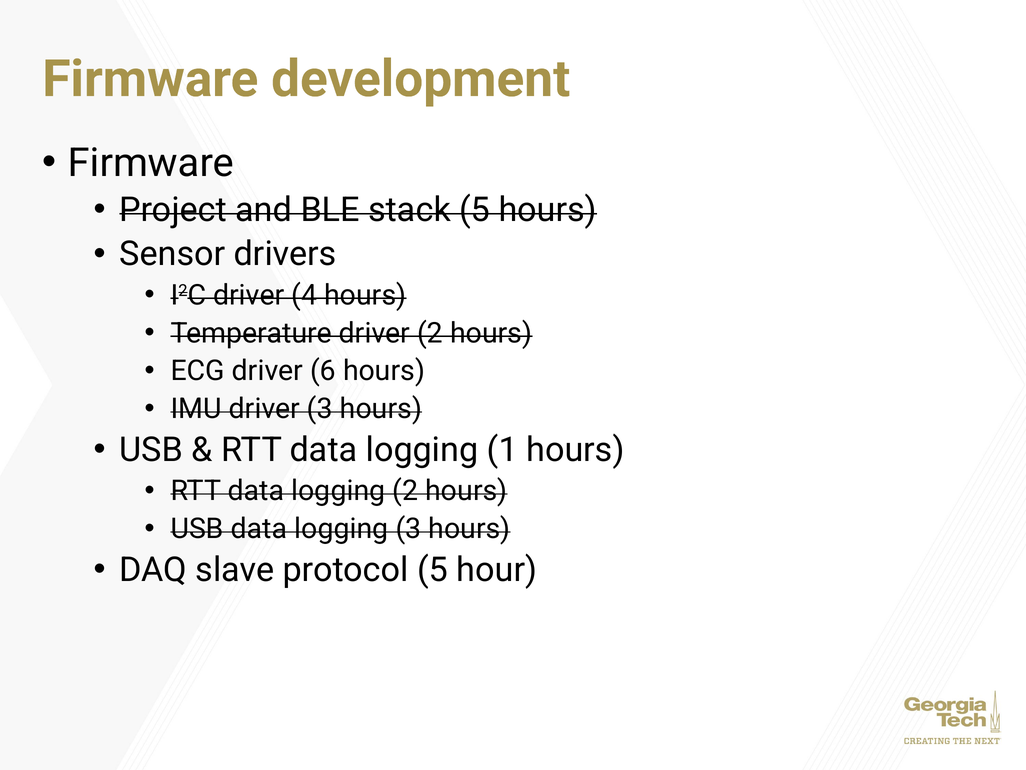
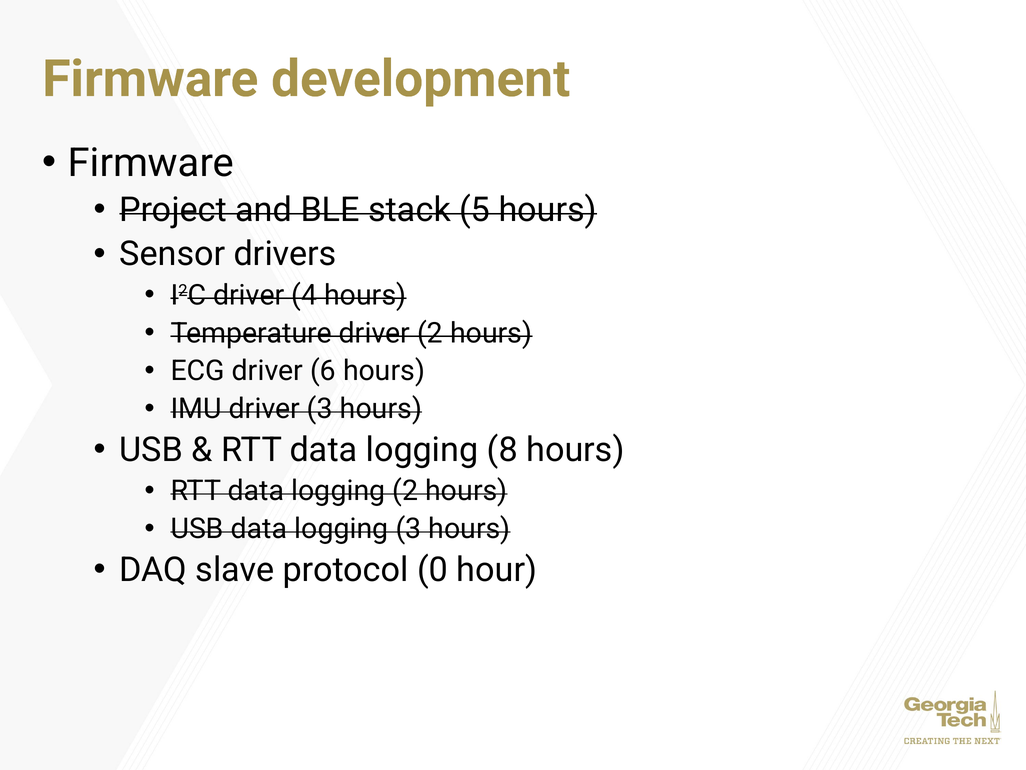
1: 1 -> 8
protocol 5: 5 -> 0
